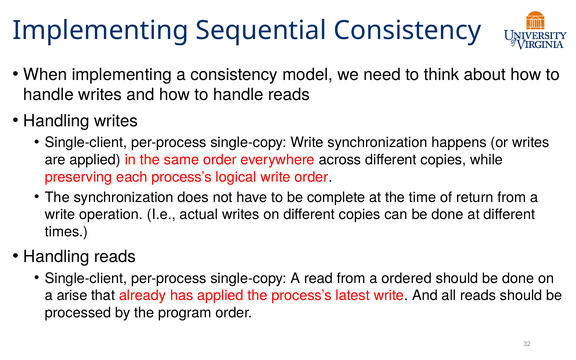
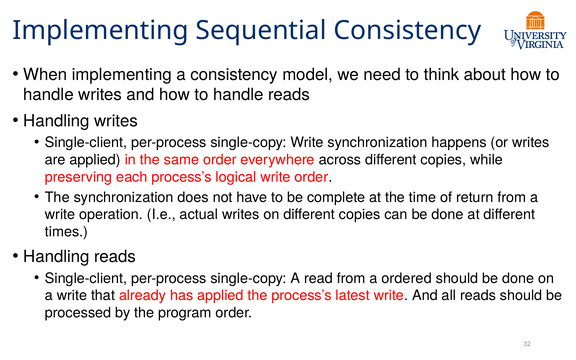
arise at (72, 296): arise -> write
